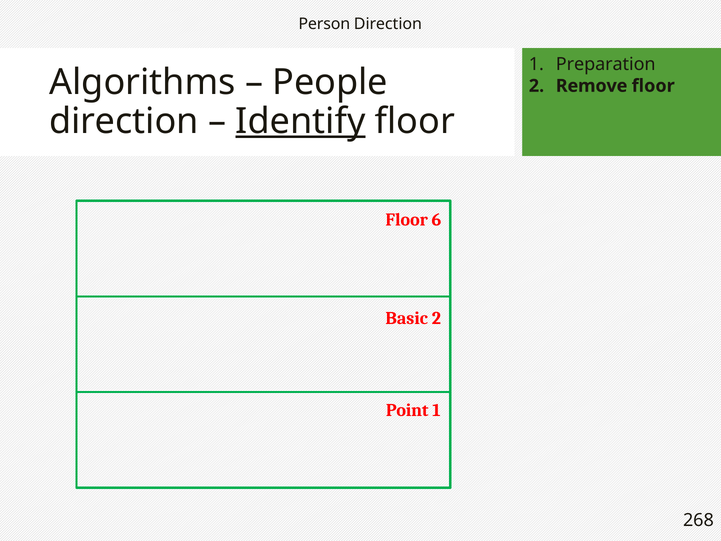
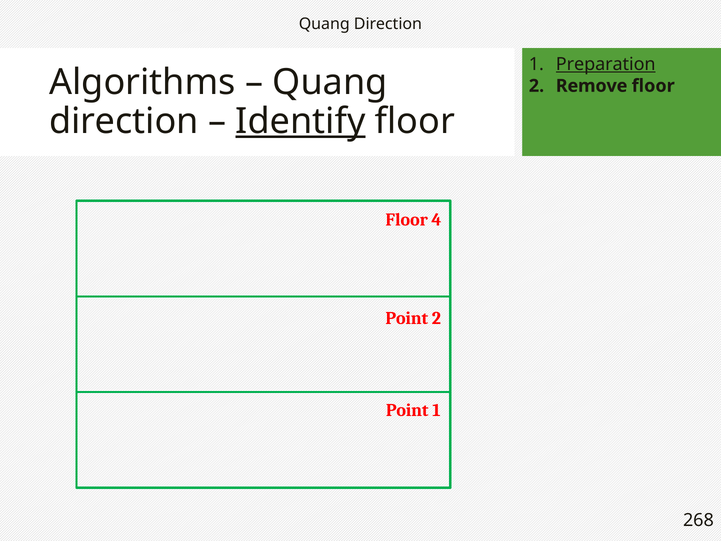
Person at (324, 24): Person -> Quang
Preparation underline: none -> present
People at (330, 82): People -> Quang
6: 6 -> 4
Basic at (407, 318): Basic -> Point
